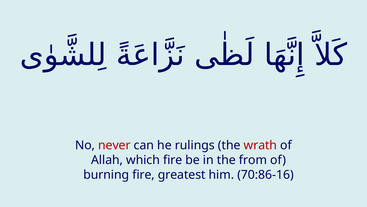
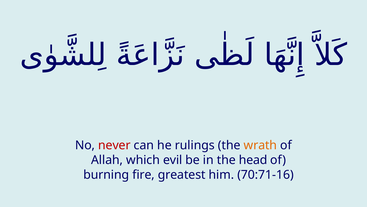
wrath colour: red -> orange
which fire: fire -> evil
from: from -> head
70:86-16: 70:86-16 -> 70:71-16
